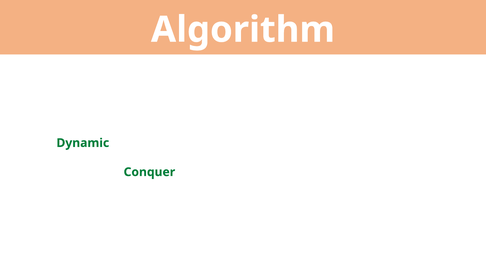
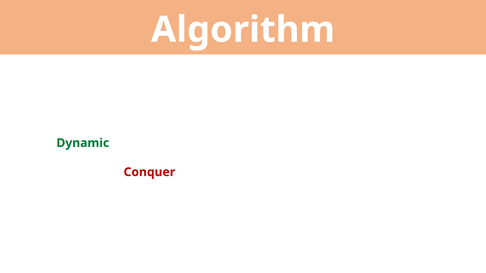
Conquer colour: green -> red
